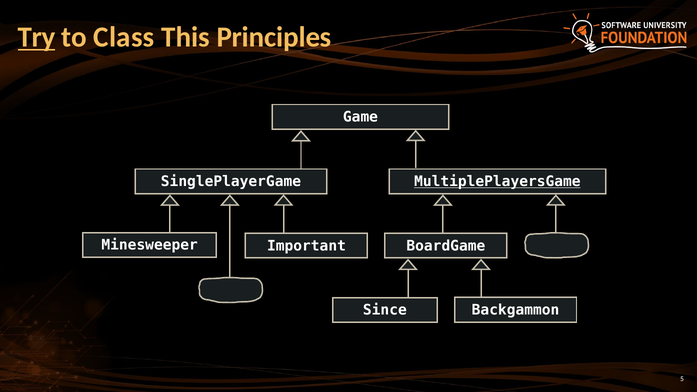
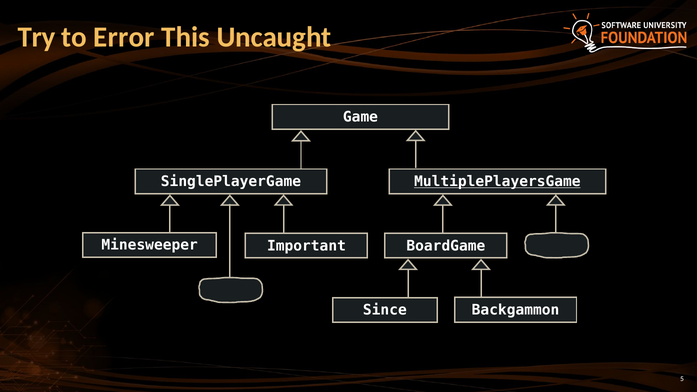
Try underline: present -> none
Class: Class -> Error
Principles: Principles -> Uncaught
